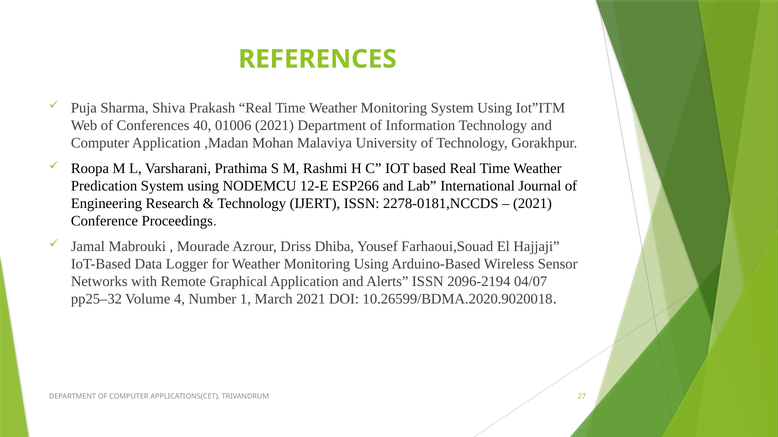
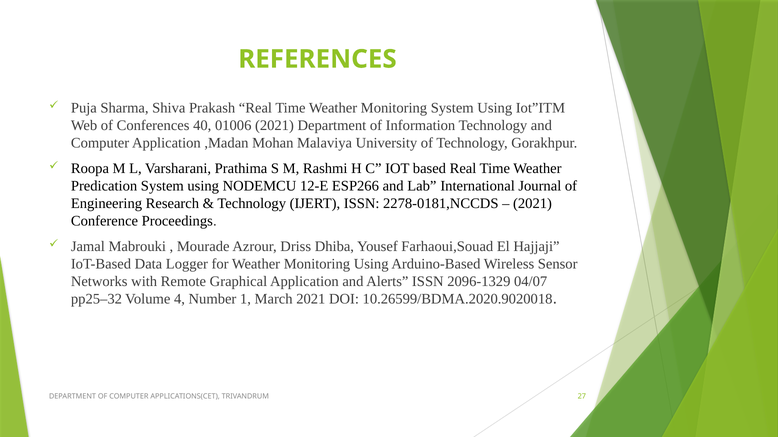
2096-2194: 2096-2194 -> 2096-1329
